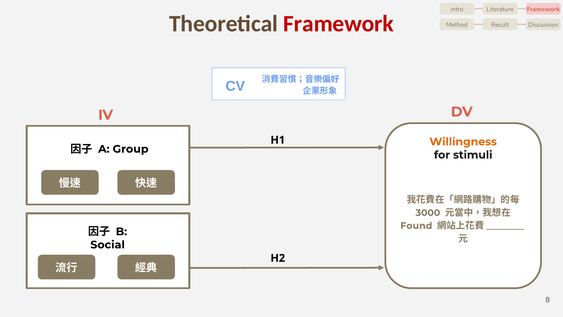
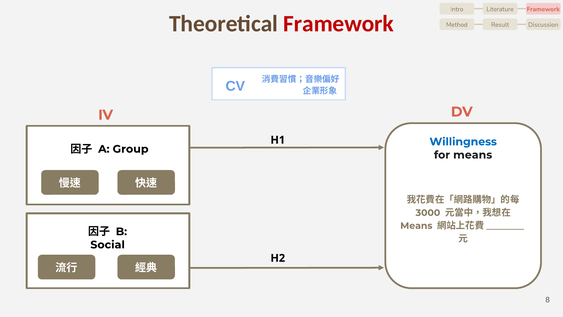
Willingness colour: orange -> blue
for stimuli: stimuli -> means
Found at (416, 226): Found -> Means
